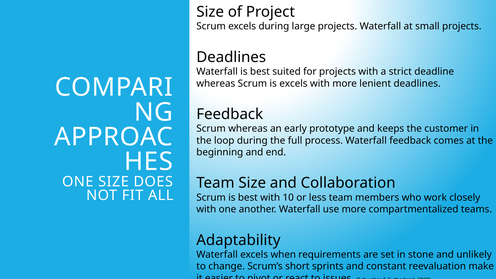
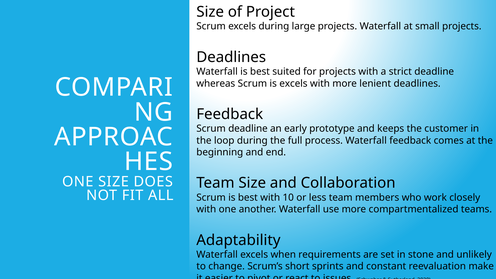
Scrum whereas: whereas -> deadline
